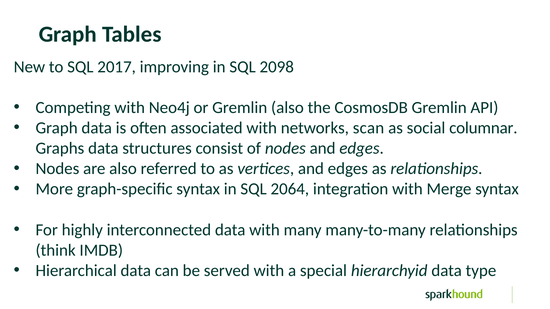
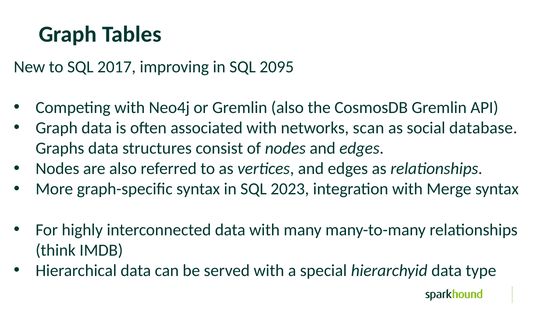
2098: 2098 -> 2095
columnar: columnar -> database
2064: 2064 -> 2023
